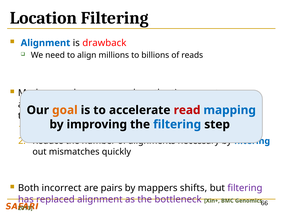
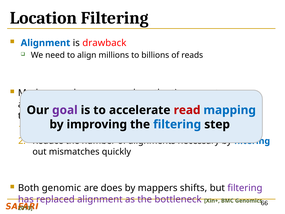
goal colour: orange -> purple
incorrect: incorrect -> genomic
pairs: pairs -> does
